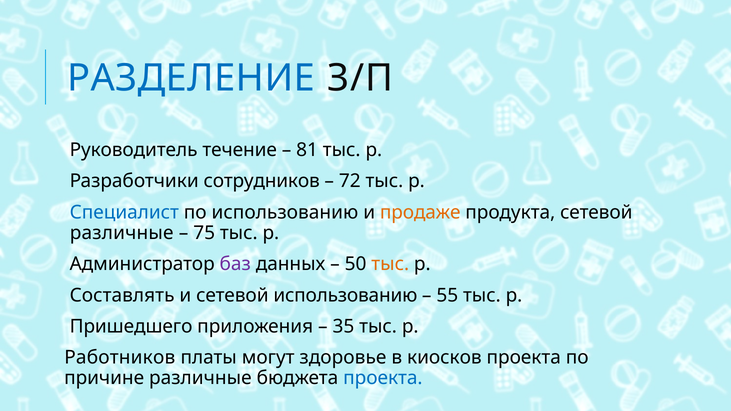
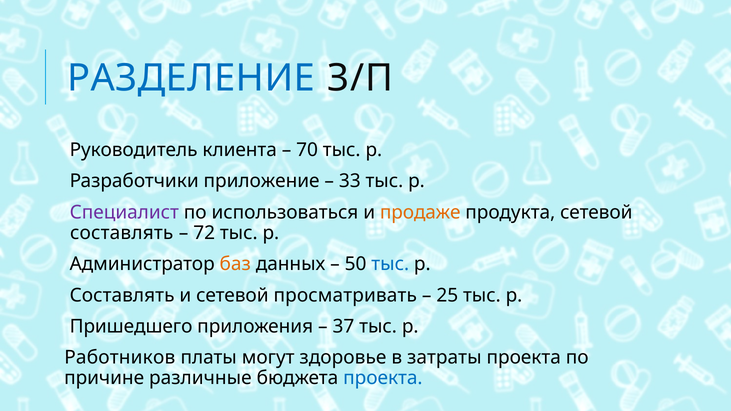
течение: течение -> клиента
81: 81 -> 70
сотрудников: сотрудников -> приложение
72: 72 -> 33
Специалист colour: blue -> purple
по использованию: использованию -> использоваться
различные at (122, 233): различные -> составлять
75: 75 -> 72
баз colour: purple -> orange
тыс at (390, 264) colour: orange -> blue
сетевой использованию: использованию -> просматривать
55: 55 -> 25
35: 35 -> 37
киосков: киосков -> затраты
